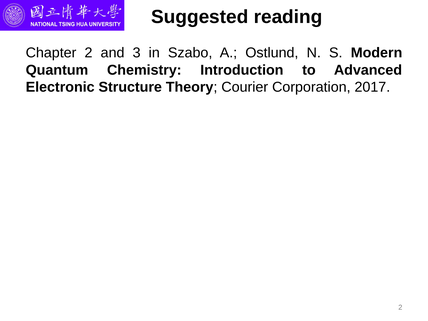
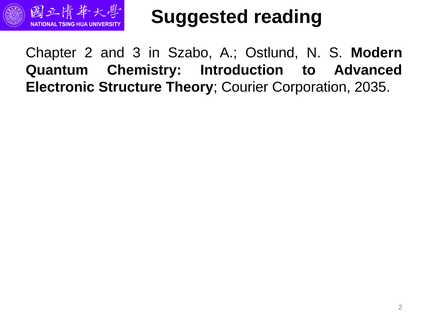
2017: 2017 -> 2035
